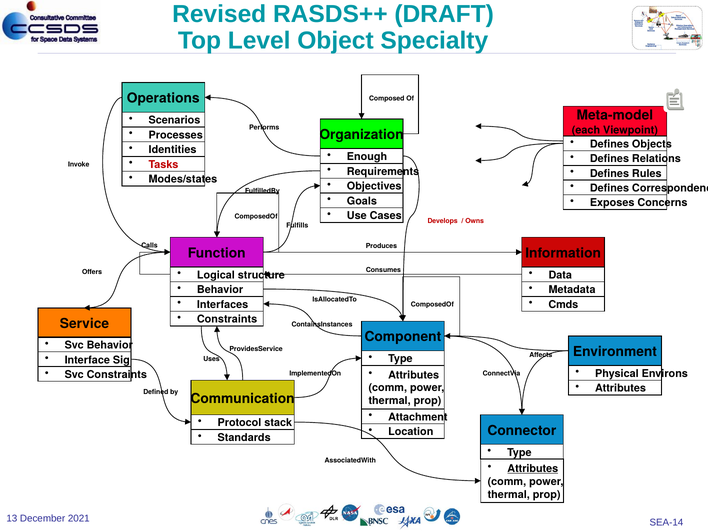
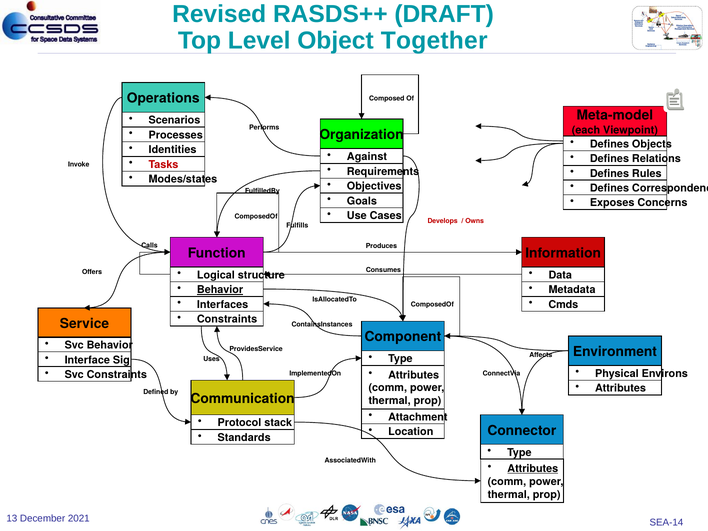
Specialty: Specialty -> Together
Enough: Enough -> Against
Behavior at (220, 290) underline: none -> present
